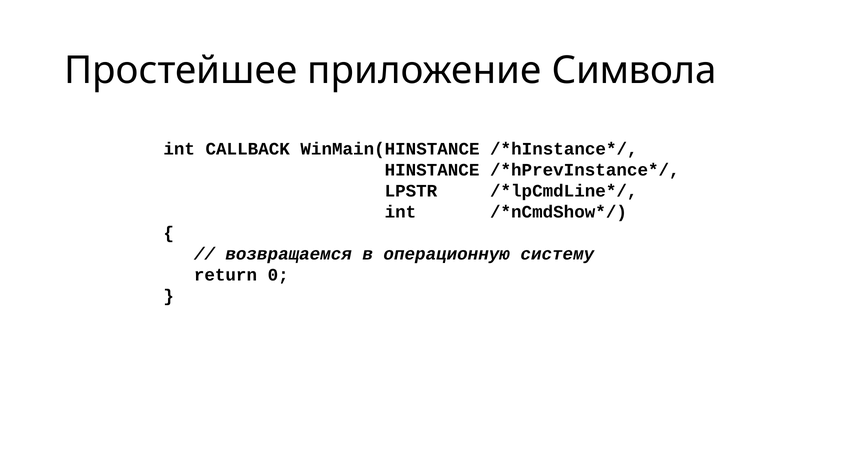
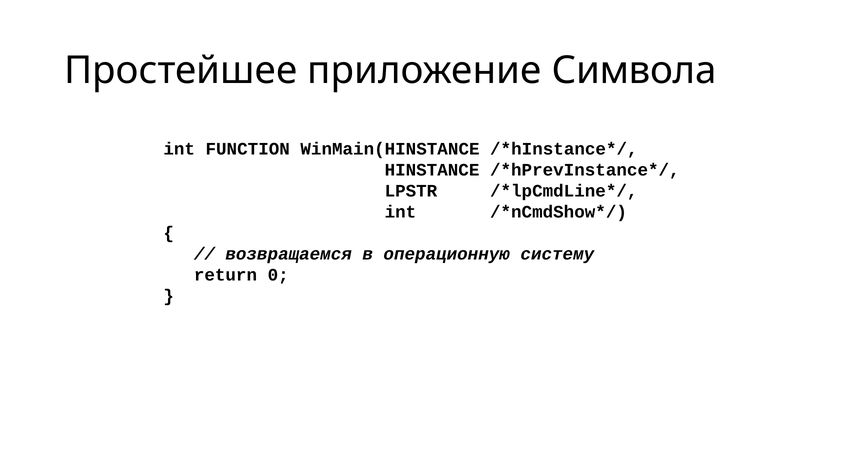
CALLBACK: CALLBACK -> FUNCTION
